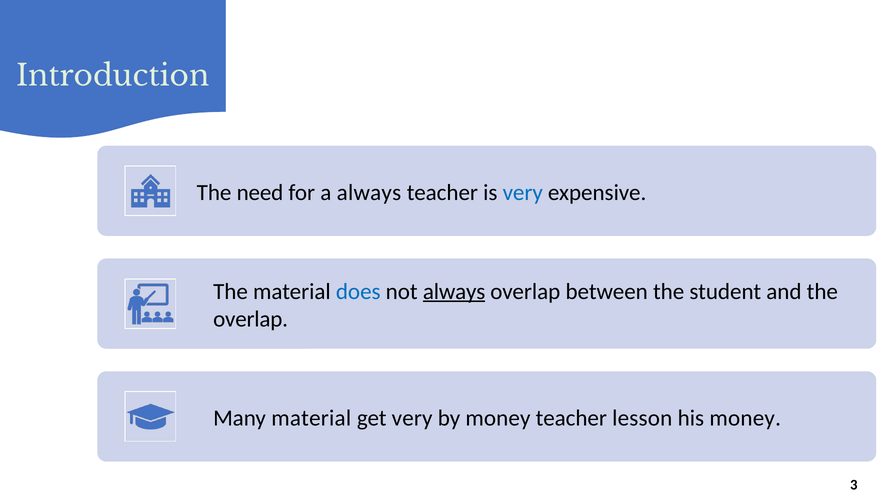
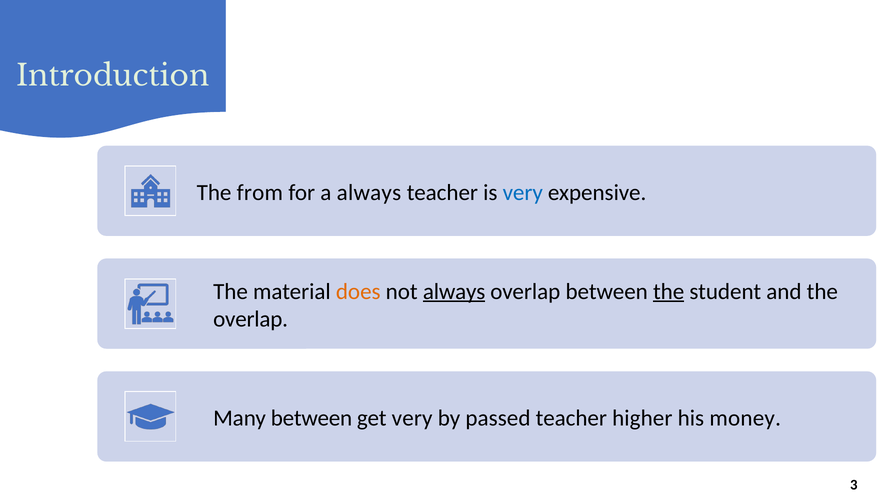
need: need -> from
does colour: blue -> orange
the at (669, 291) underline: none -> present
Many material: material -> between
by money: money -> passed
lesson: lesson -> higher
